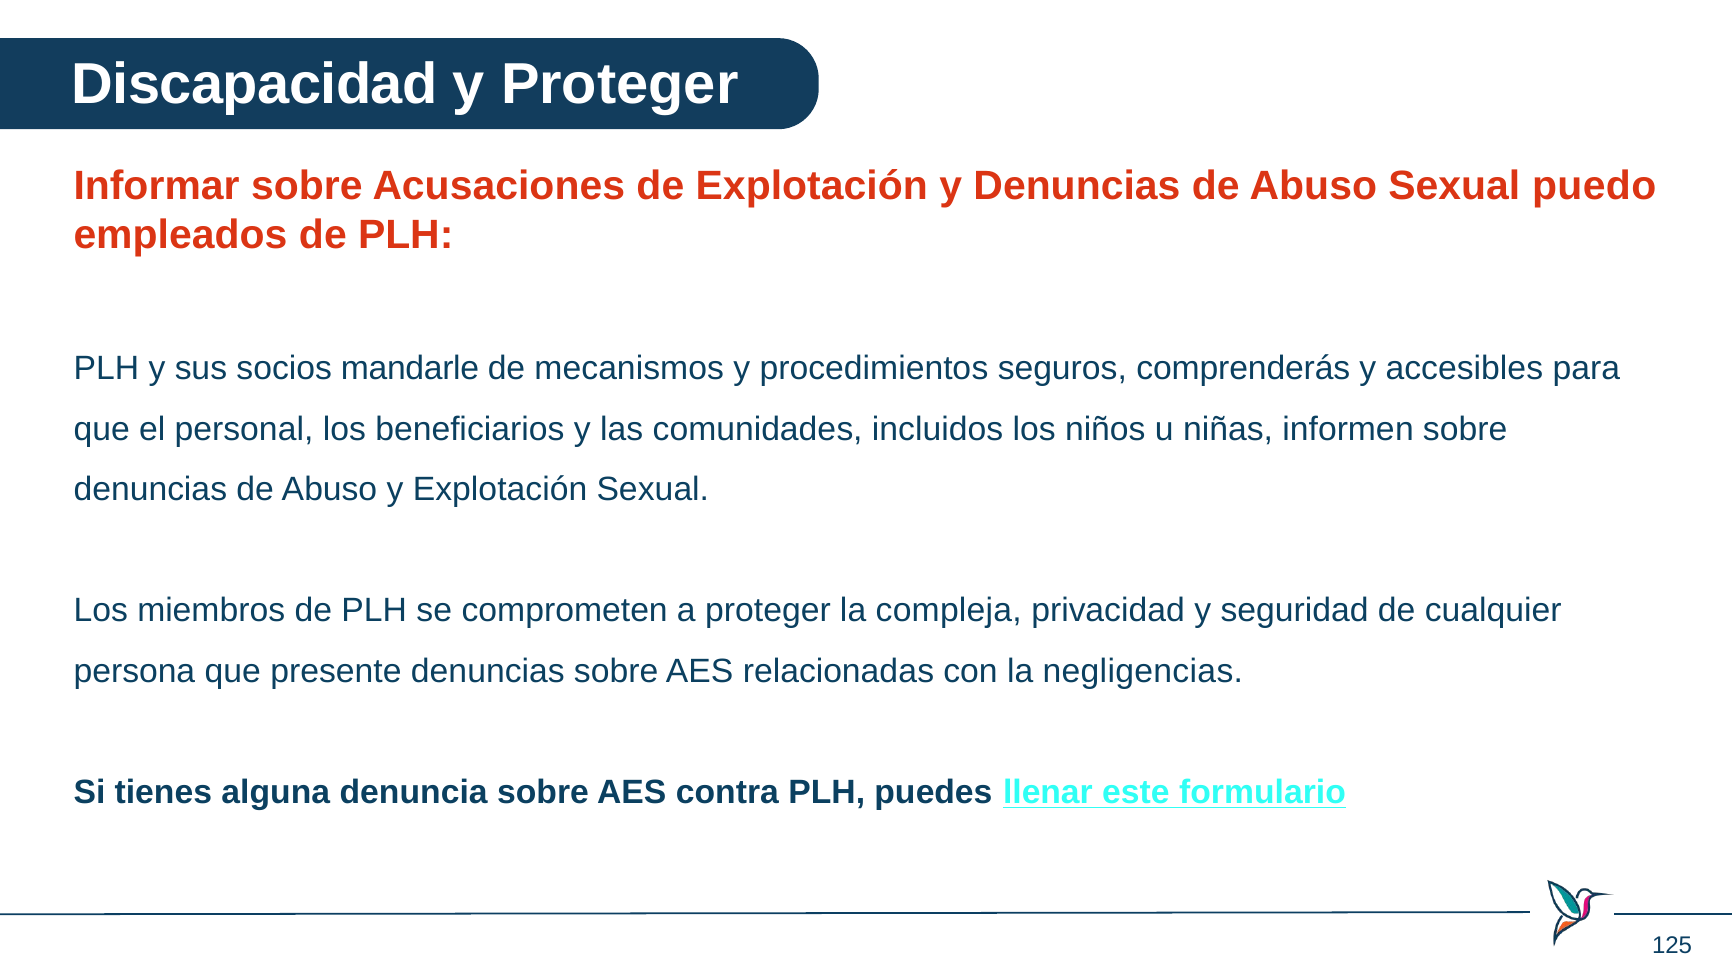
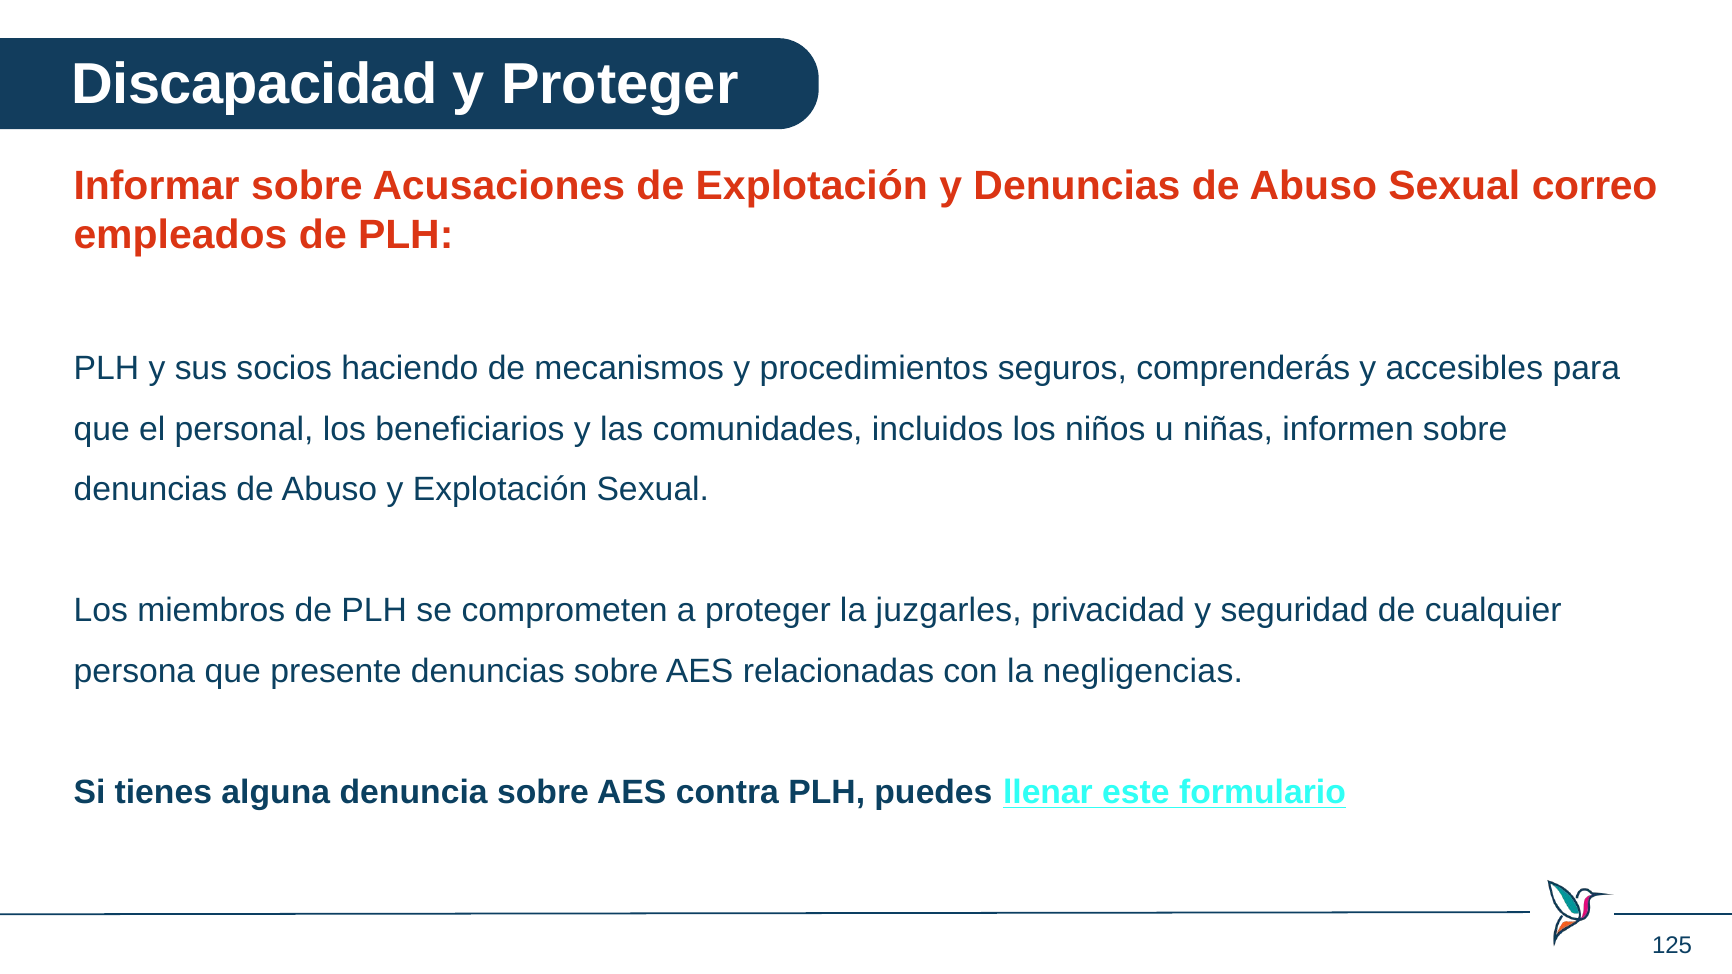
puedo: puedo -> correo
mandarle: mandarle -> haciendo
compleja: compleja -> juzgarles
